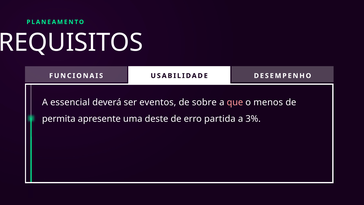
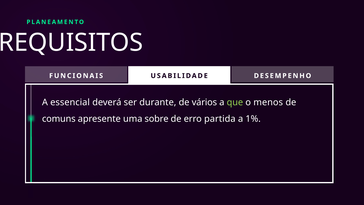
eventos: eventos -> durante
sobre: sobre -> vários
que colour: pink -> light green
permita: permita -> comuns
deste: deste -> sobre
3%: 3% -> 1%
